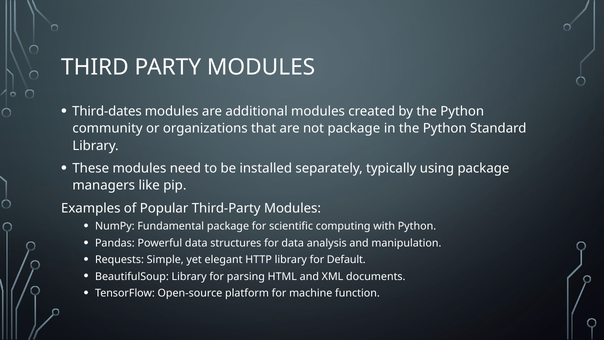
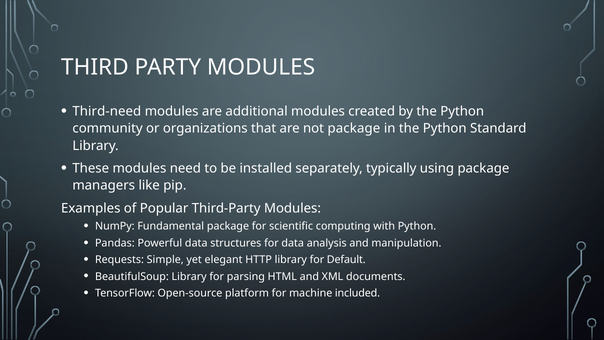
Third-dates: Third-dates -> Third-need
function: function -> included
